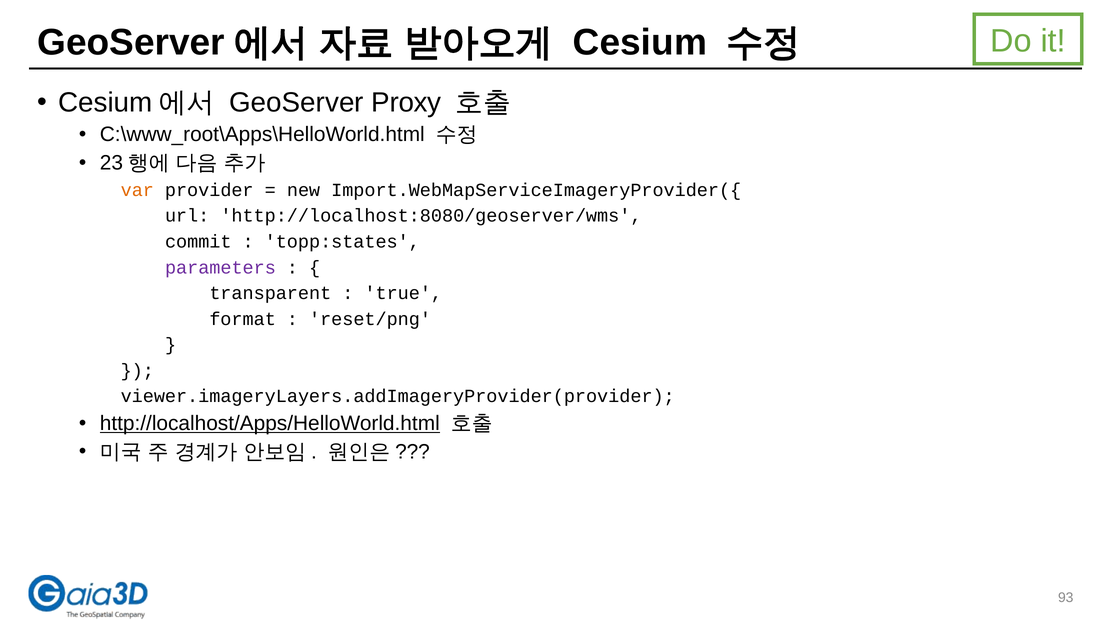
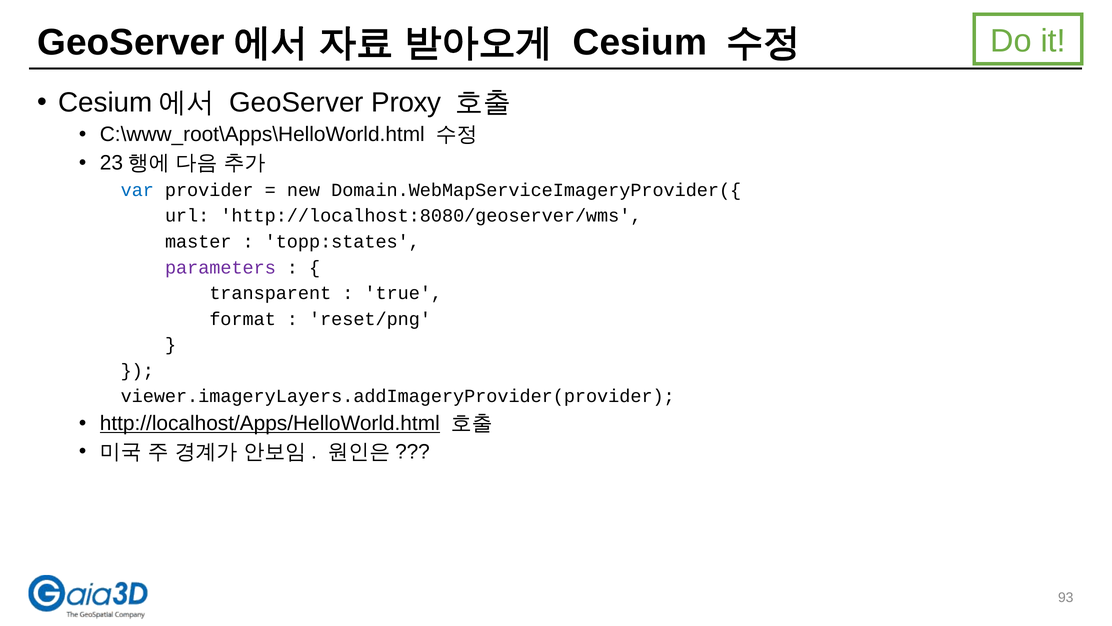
var colour: orange -> blue
Import.WebMapServiceImageryProvider({: Import.WebMapServiceImageryProvider({ -> Domain.WebMapServiceImageryProvider({
commit: commit -> master
